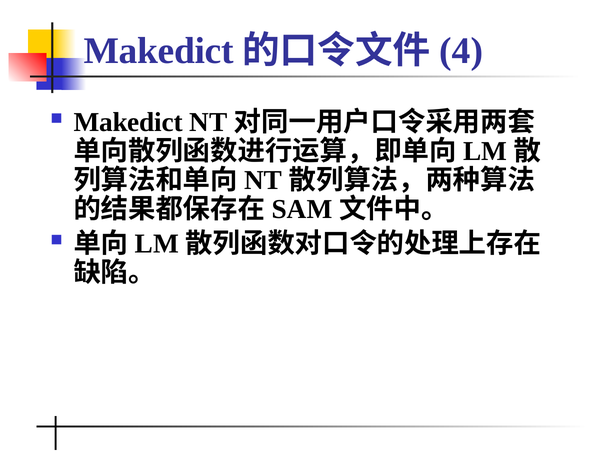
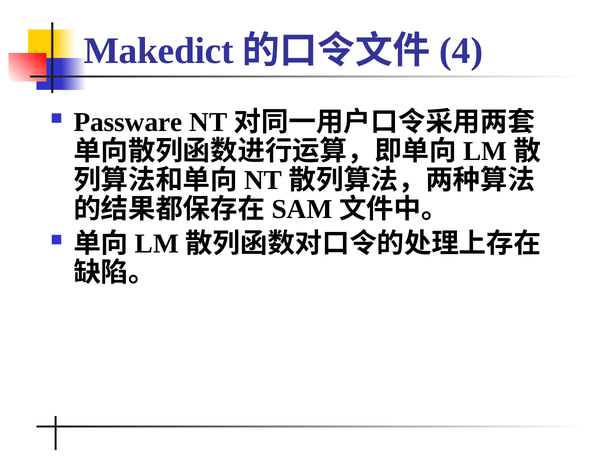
Makedict at (128, 122): Makedict -> Passware
